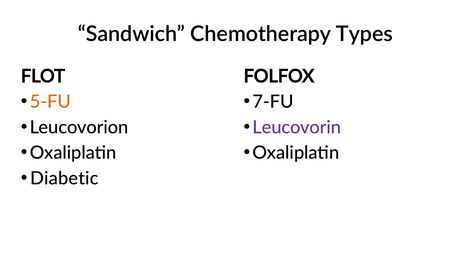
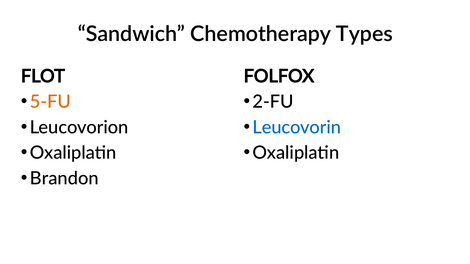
7-FU: 7-FU -> 2-FU
Leucovorin colour: purple -> blue
Diabetic: Diabetic -> Brandon
